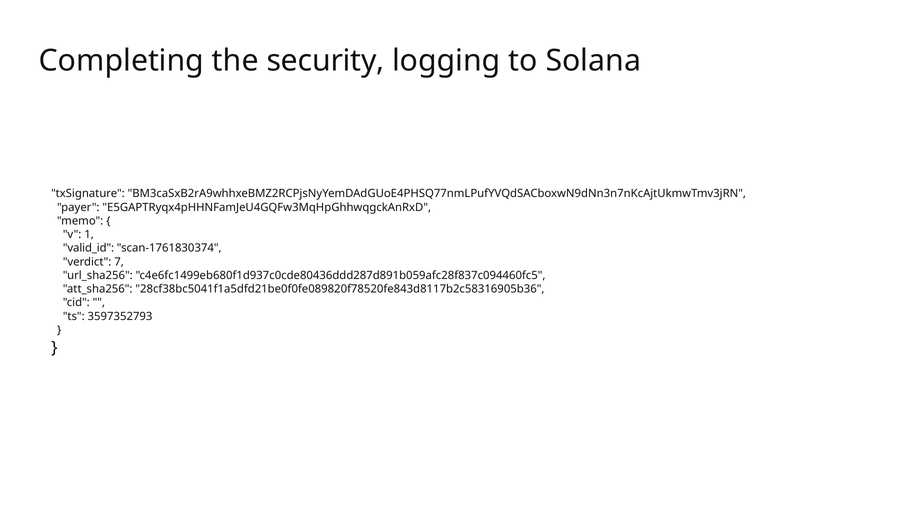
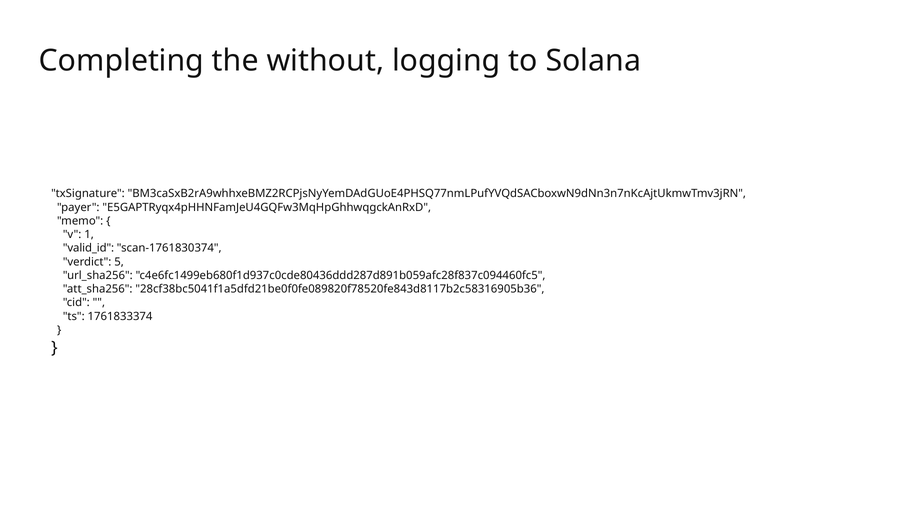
security: security -> without
7: 7 -> 5
3597352793: 3597352793 -> 1761833374
